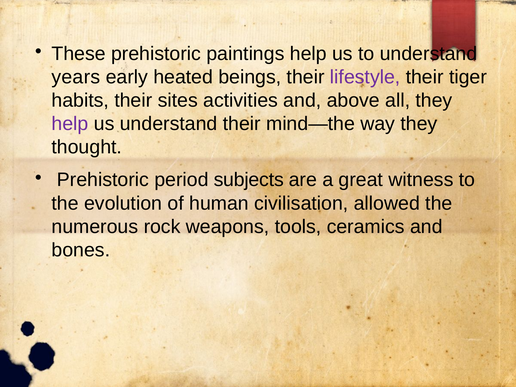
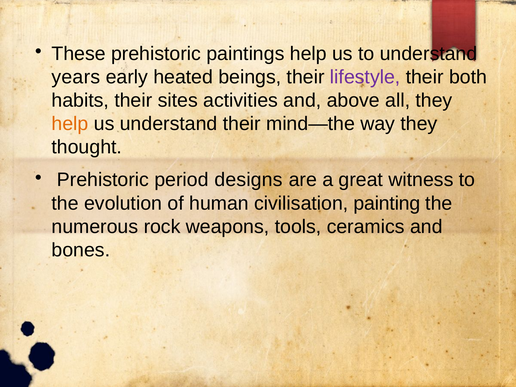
tiger: tiger -> both
help at (70, 124) colour: purple -> orange
subjects: subjects -> designs
allowed: allowed -> painting
